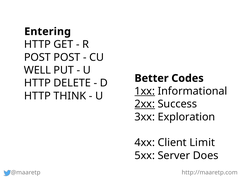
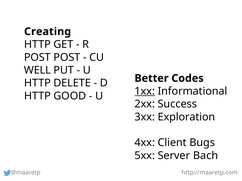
Entering: Entering -> Creating
THINK: THINK -> GOOD
2xx underline: present -> none
Limit: Limit -> Bugs
Does: Does -> Bach
